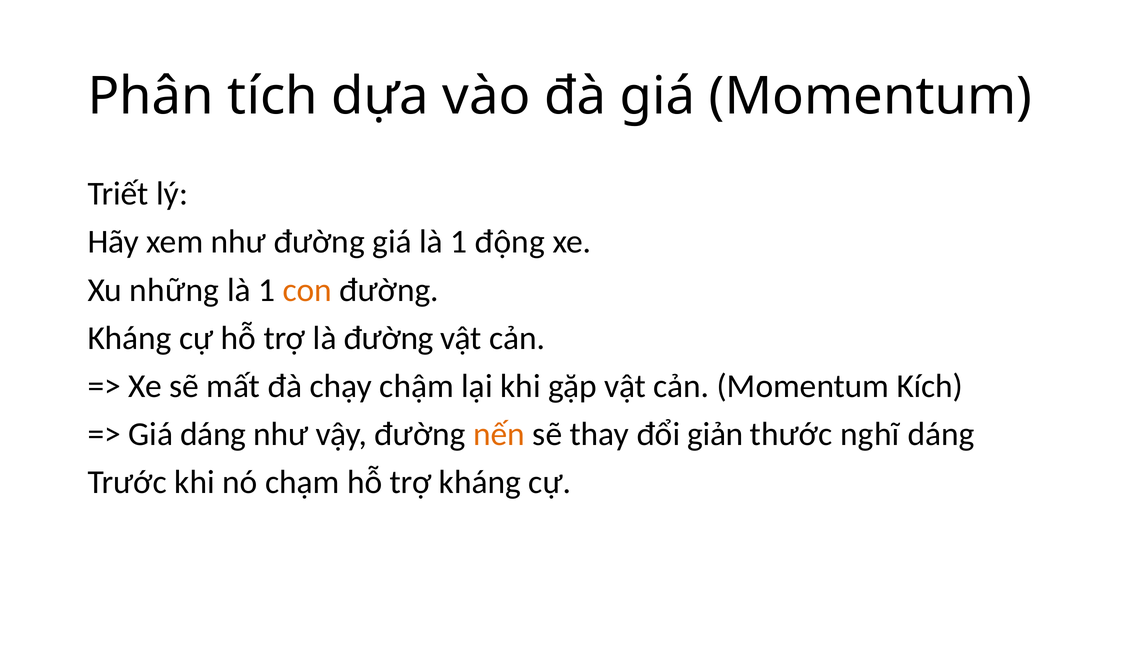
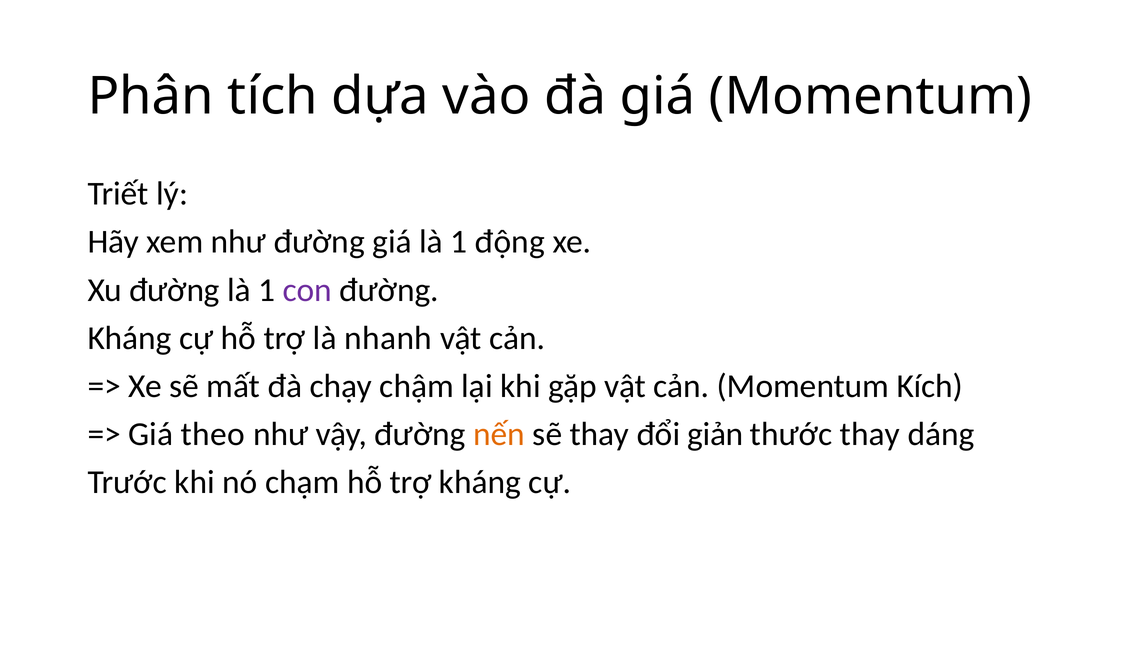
Xu những: những -> đường
con colour: orange -> purple
là đường: đường -> nhanh
Giá dáng: dáng -> theo
thước nghĩ: nghĩ -> thay
